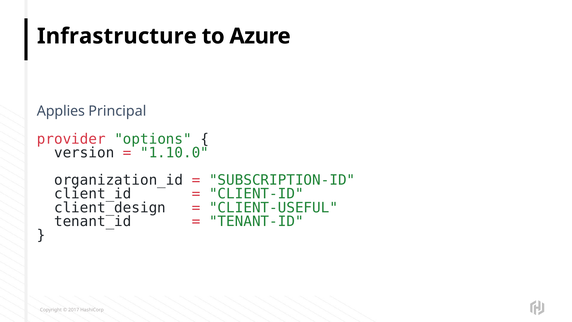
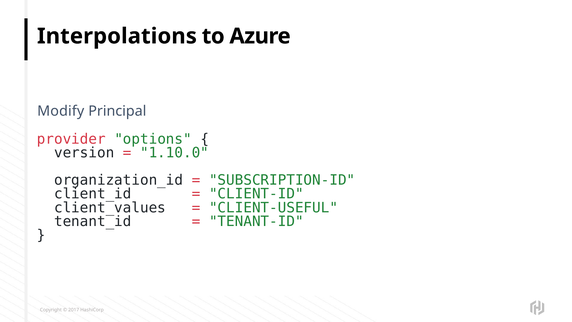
Infrastructure: Infrastructure -> Interpolations
Applies: Applies -> Modify
client_design: client_design -> client_values
